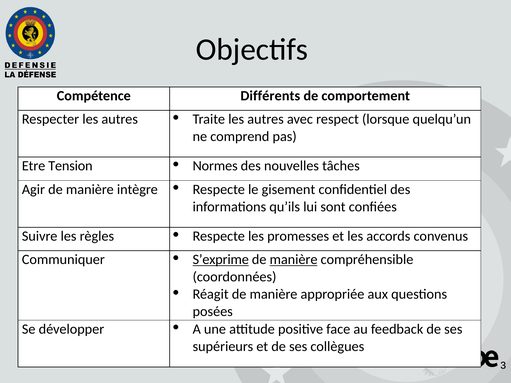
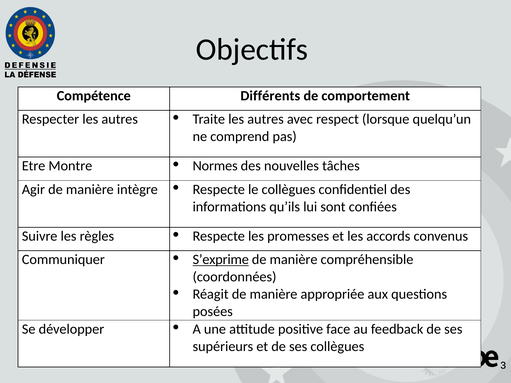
Tension: Tension -> Montre
le gisement: gisement -> collègues
manière at (294, 260) underline: present -> none
